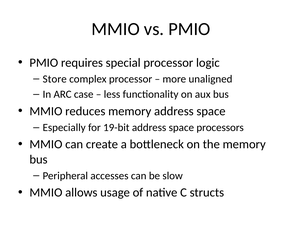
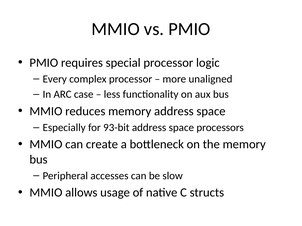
Store: Store -> Every
19-bit: 19-bit -> 93-bit
